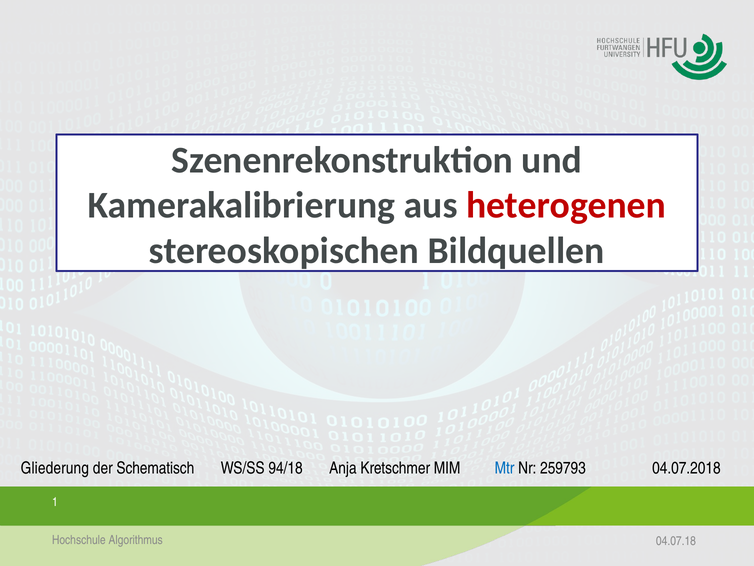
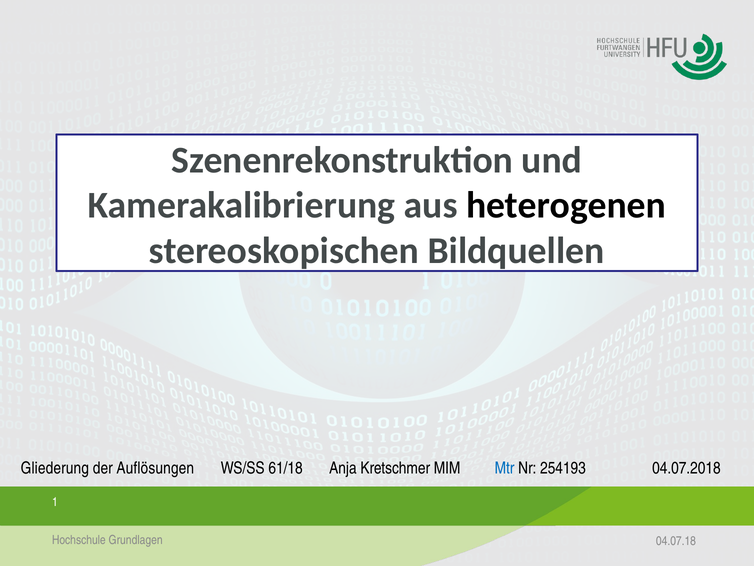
heterogenen colour: red -> black
Schematisch: Schematisch -> Auflösungen
94/18: 94/18 -> 61/18
259793: 259793 -> 254193
Algorithmus: Algorithmus -> Grundlagen
